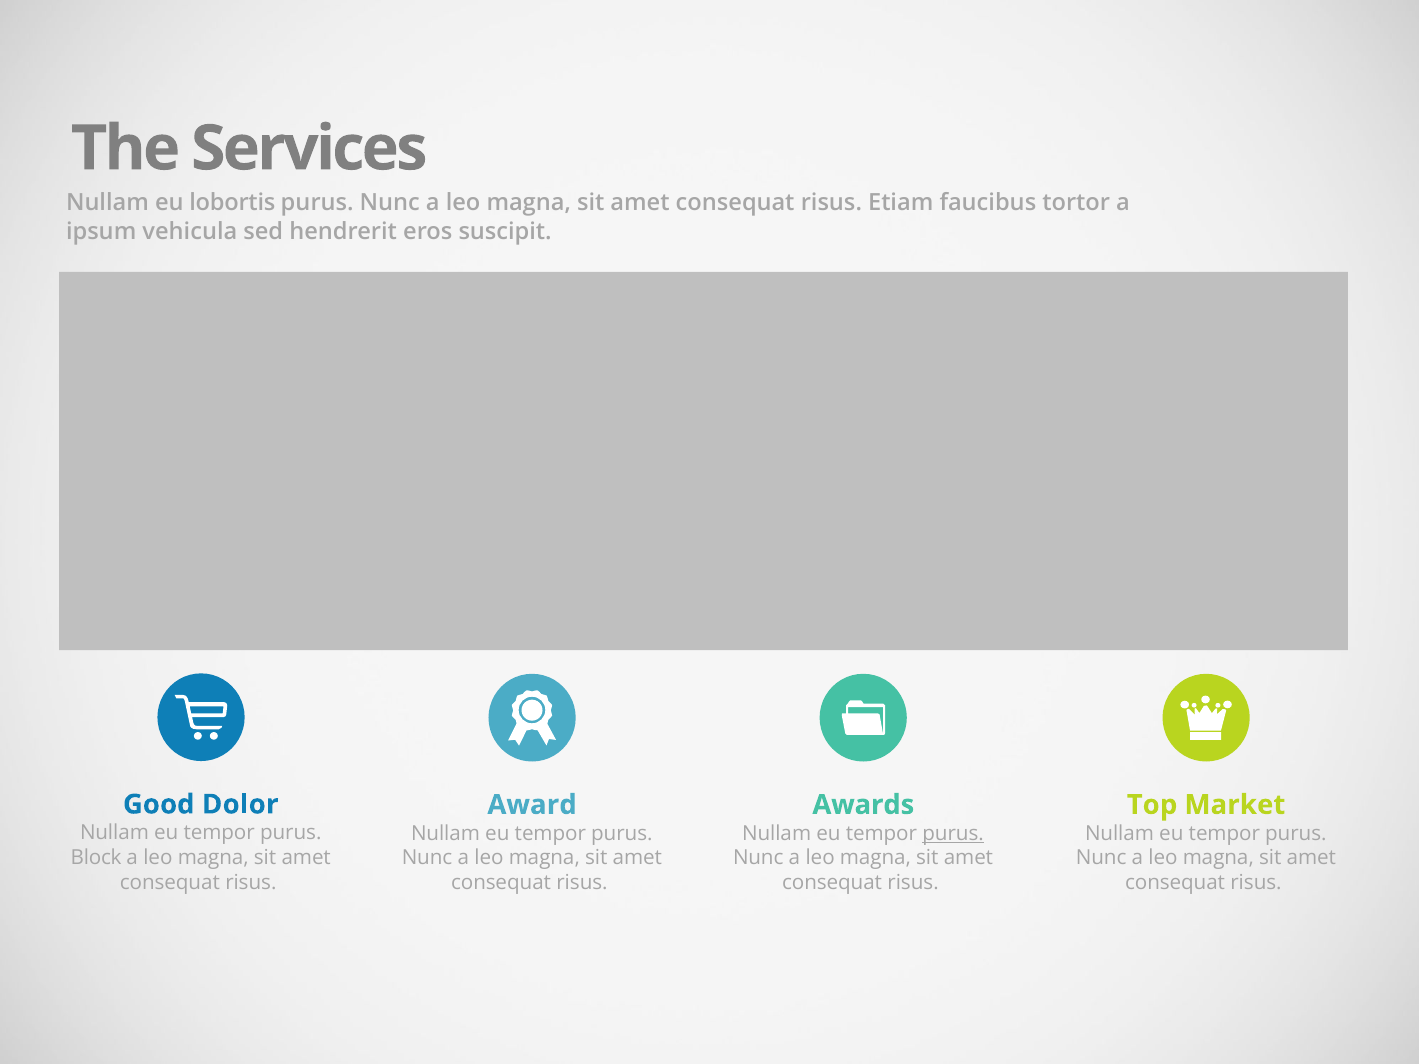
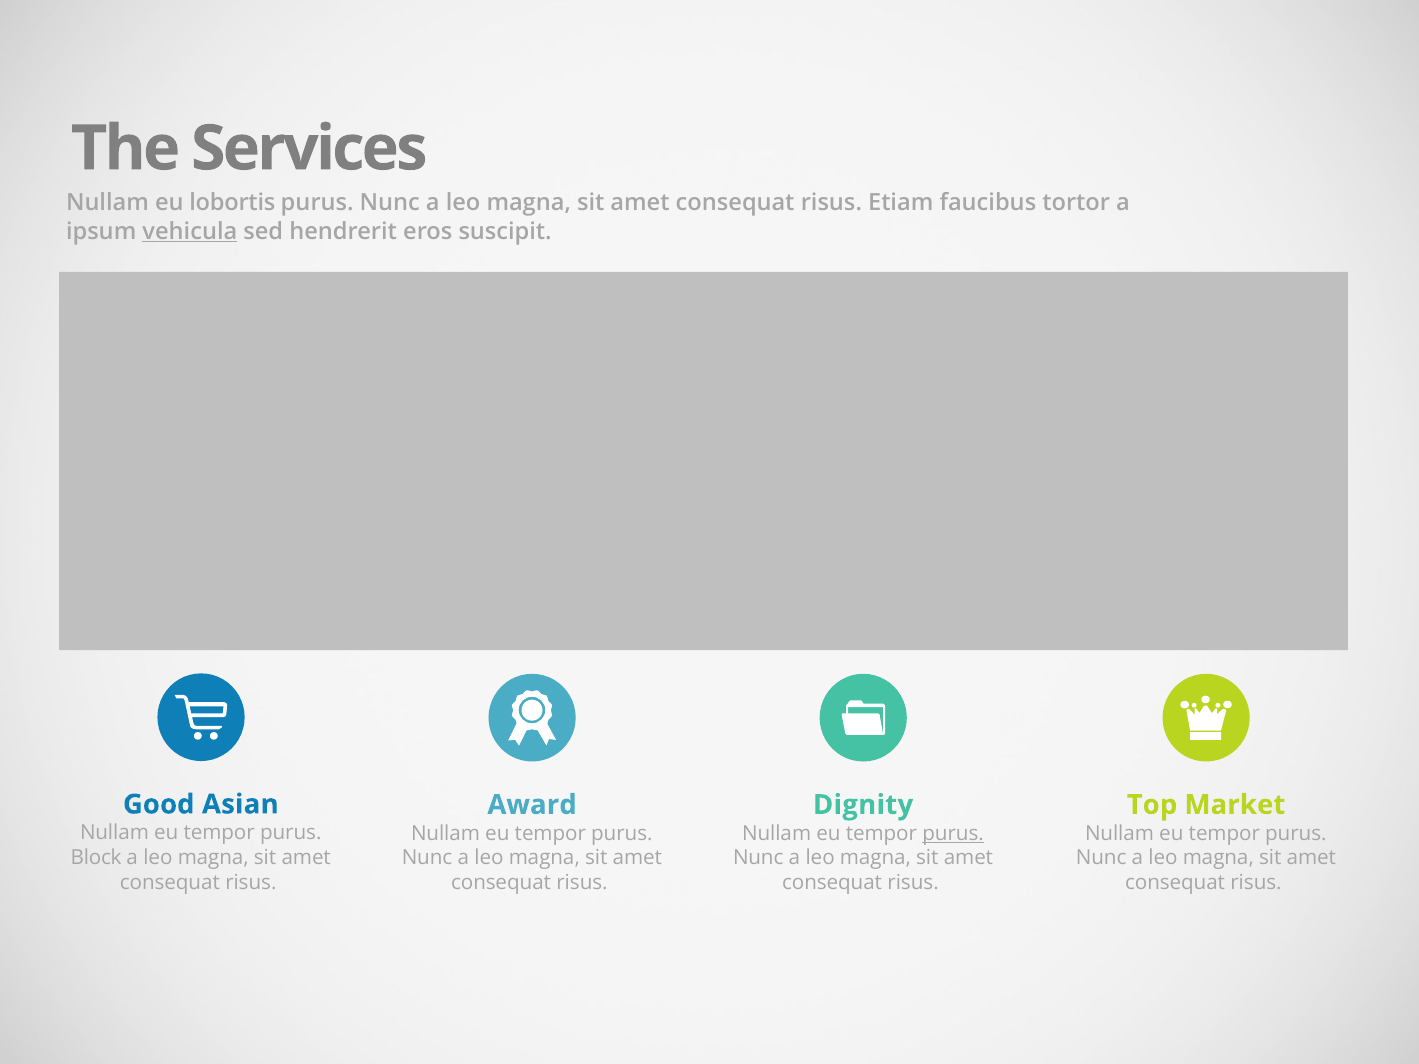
vehicula underline: none -> present
Dolor: Dolor -> Asian
Awards: Awards -> Dignity
